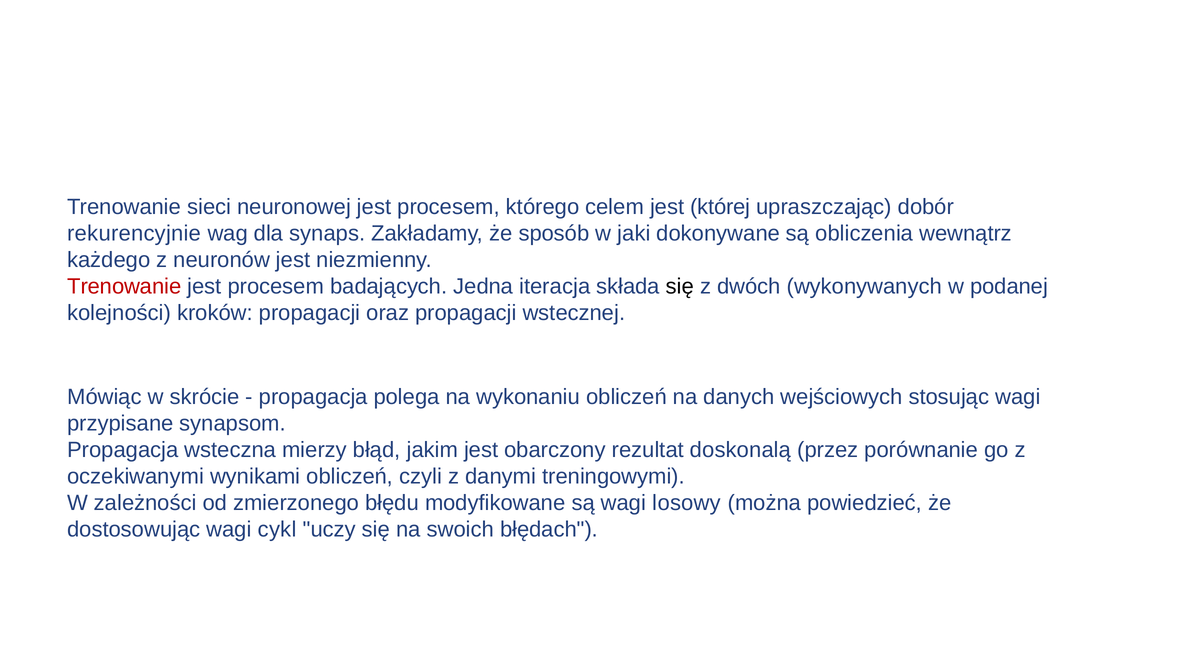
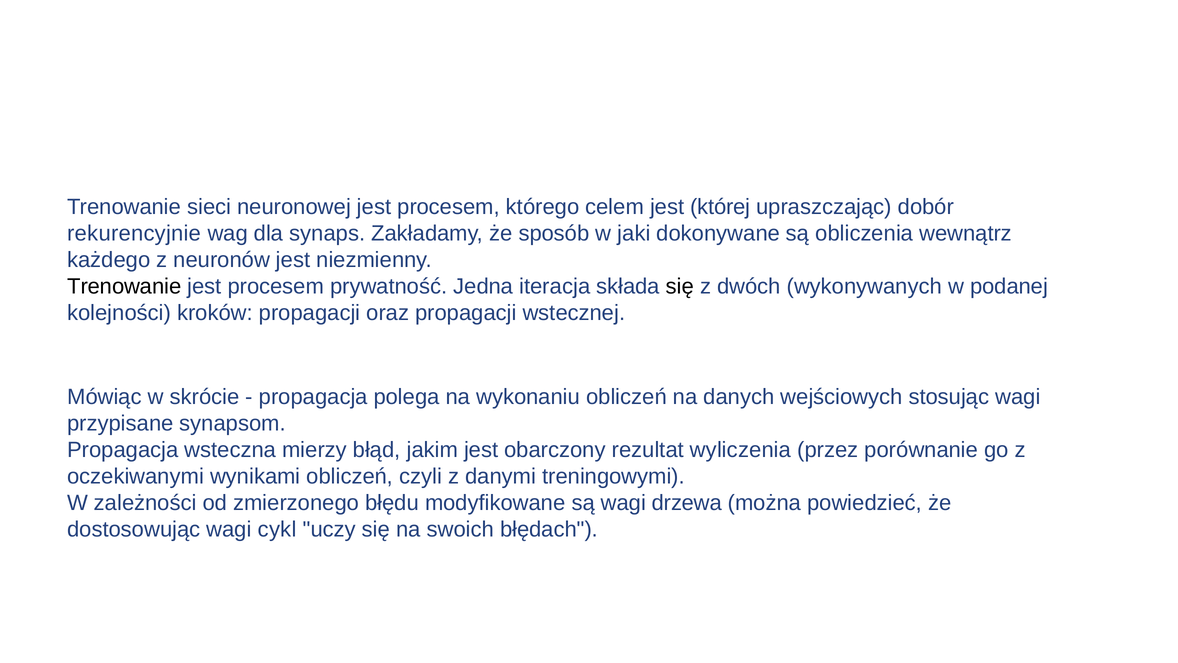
Trenowanie at (124, 286) colour: red -> black
badających: badających -> prywatność
doskonalą: doskonalą -> wyliczenia
losowy: losowy -> drzewa
